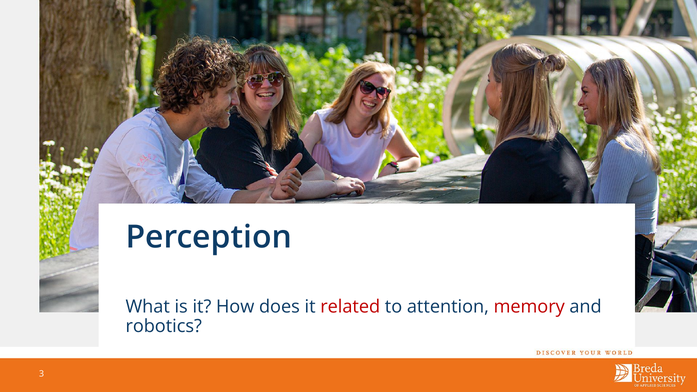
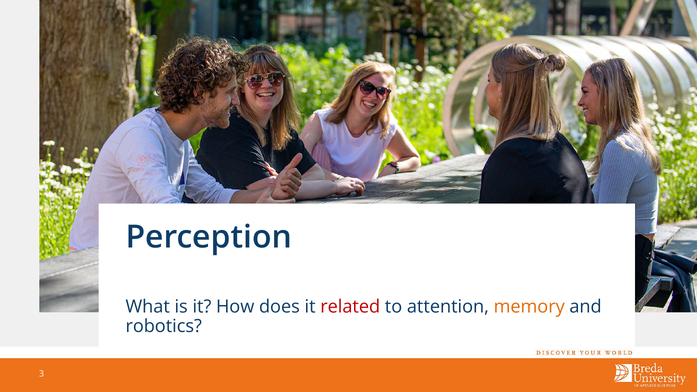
memory colour: red -> orange
